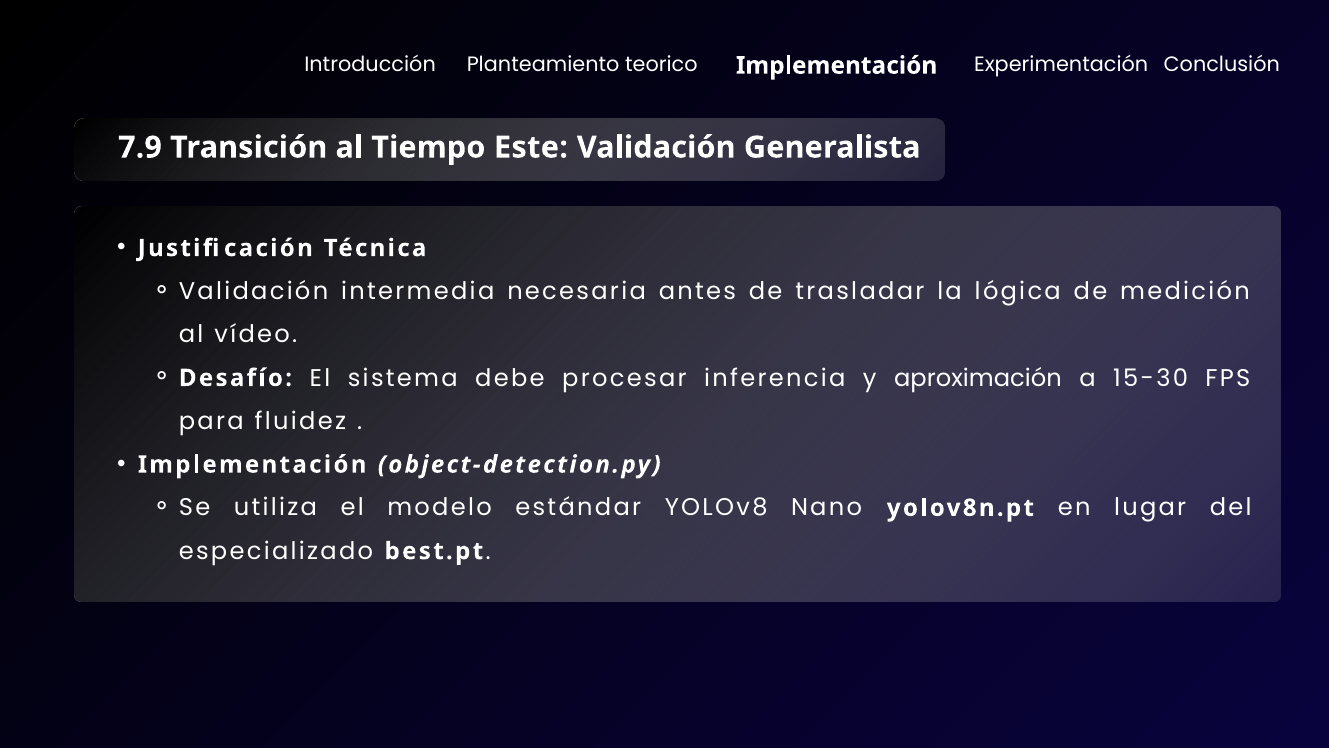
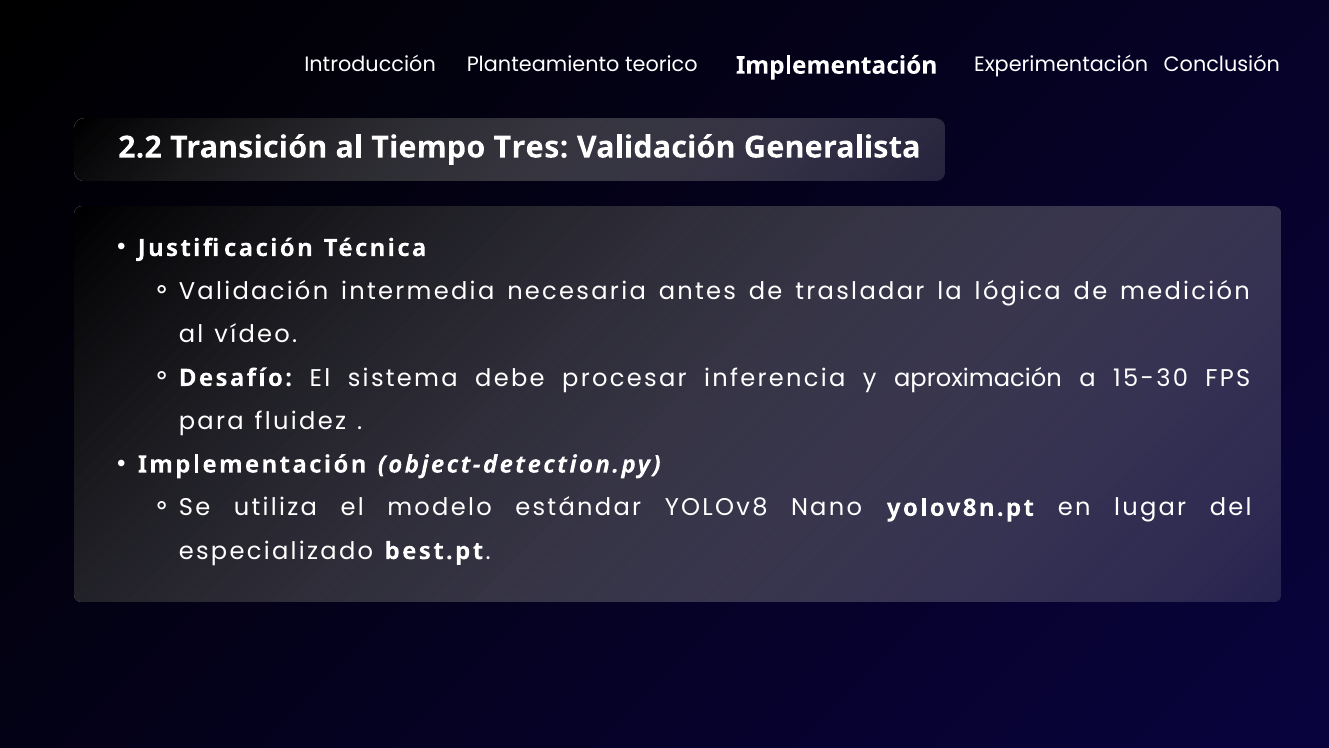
7.9: 7.9 -> 2.2
Este: Este -> Tres
